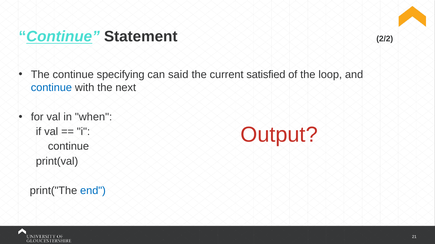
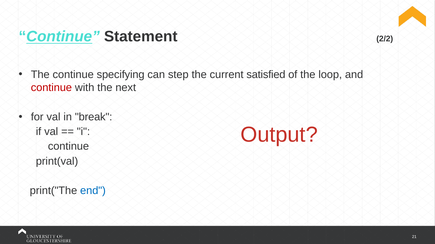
said: said -> step
continue at (51, 88) colour: blue -> red
when: when -> break
